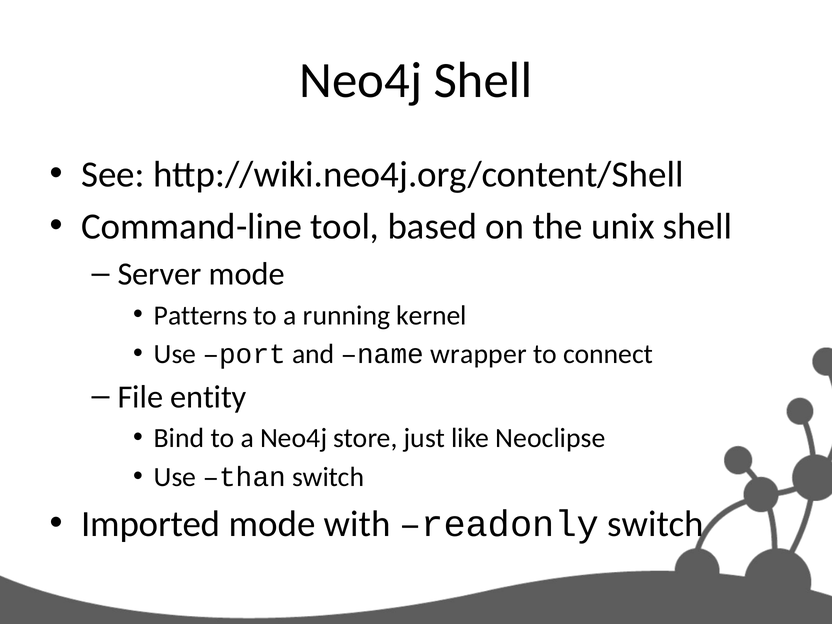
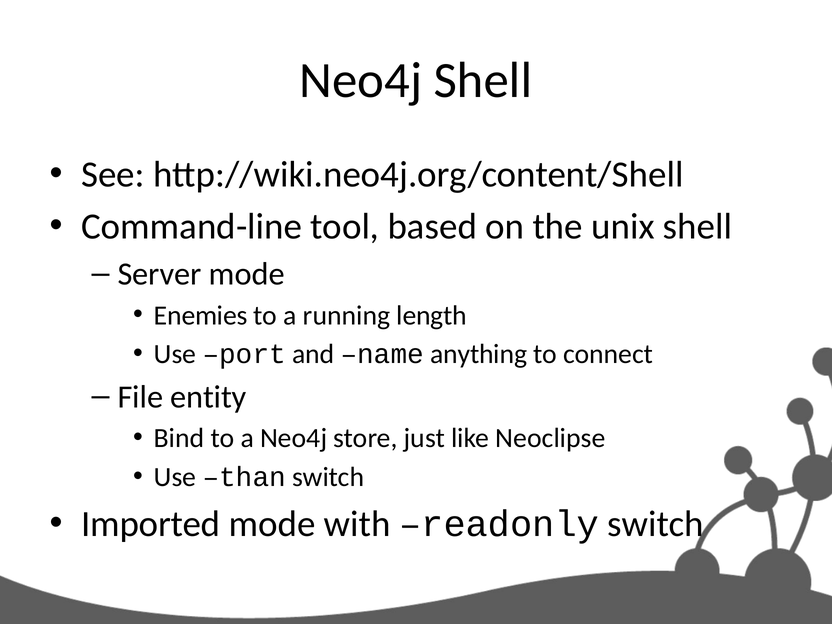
Patterns: Patterns -> Enemies
kernel: kernel -> length
wrapper: wrapper -> anything
